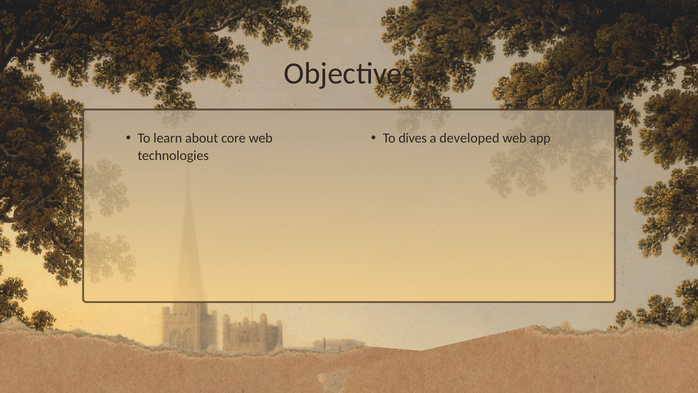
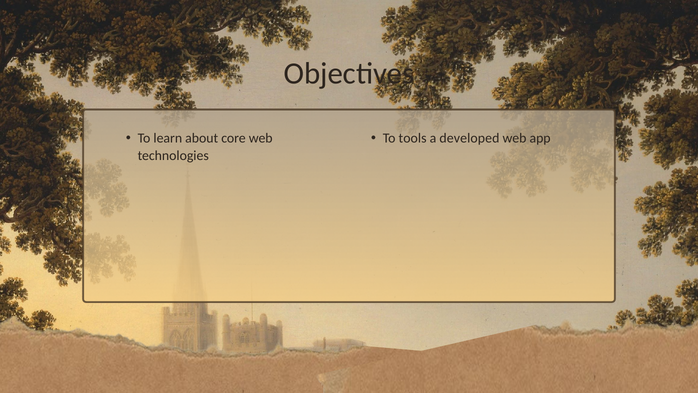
dives: dives -> tools
